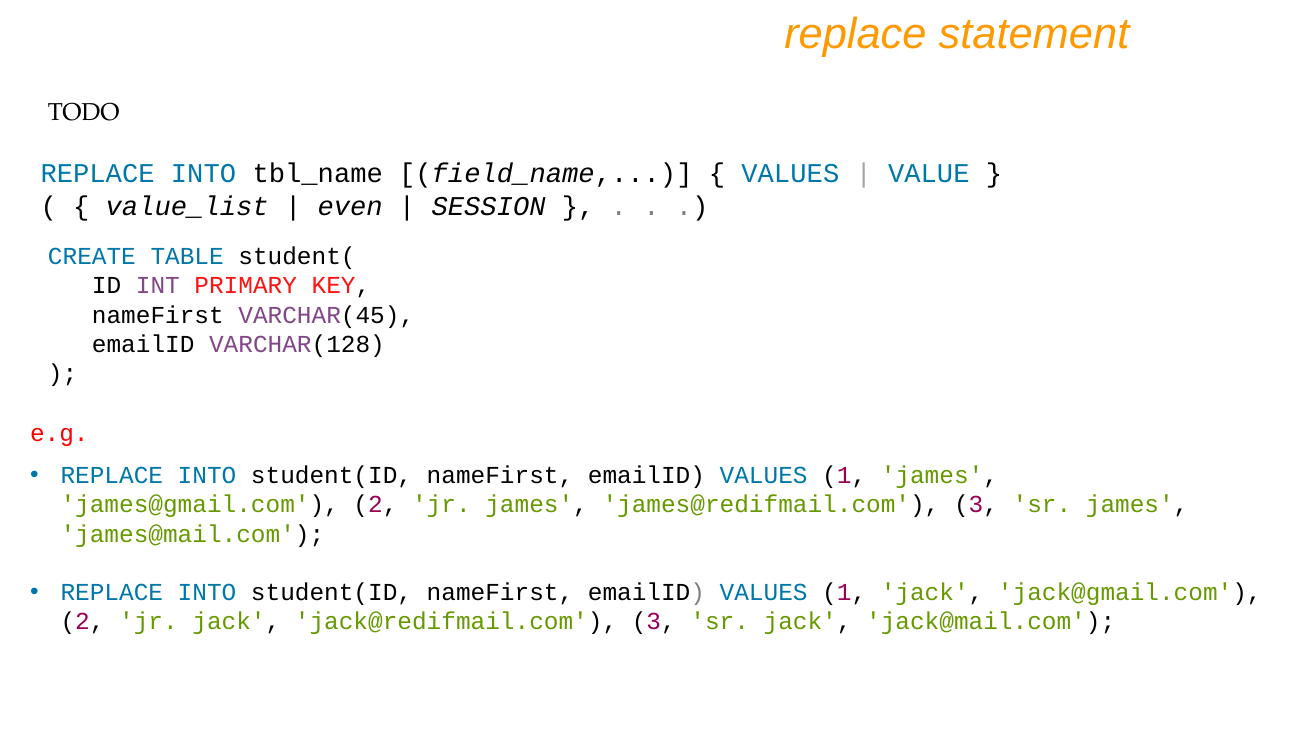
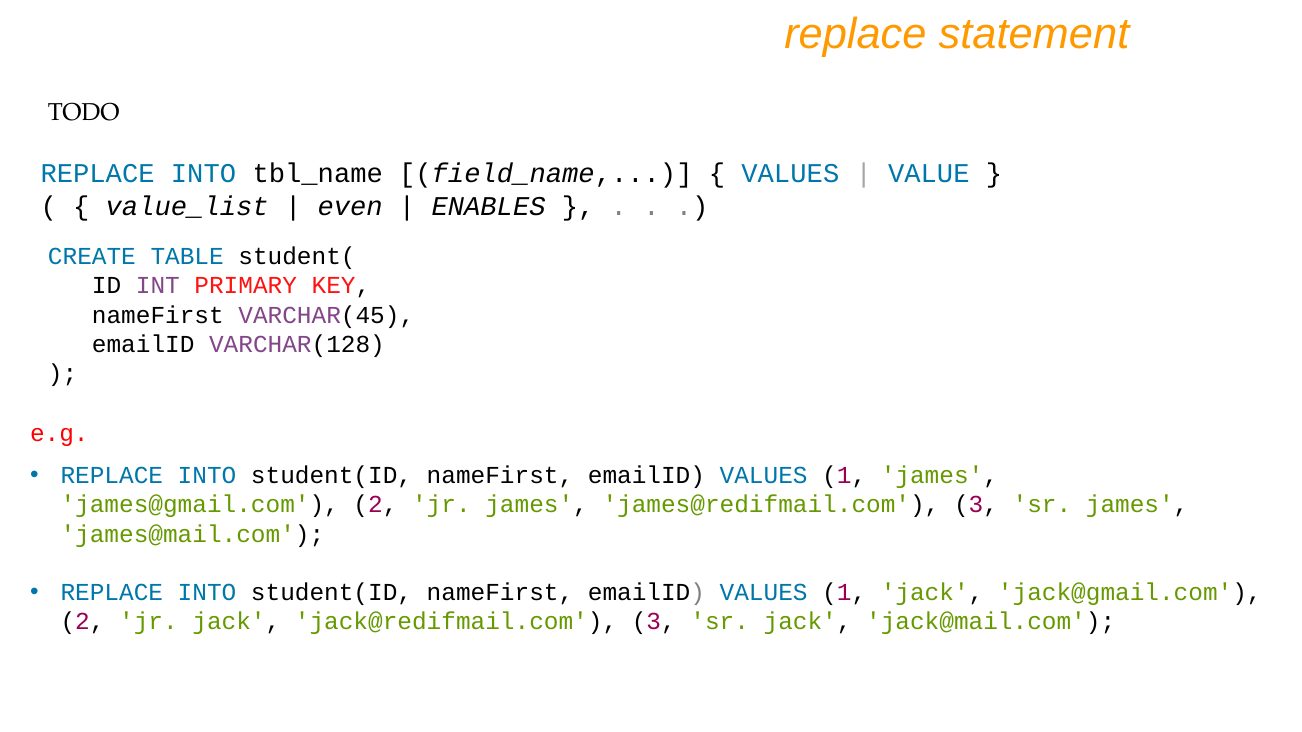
SESSION: SESSION -> ENABLES
